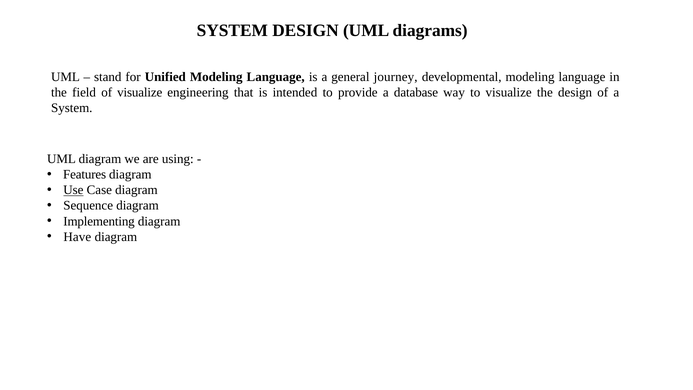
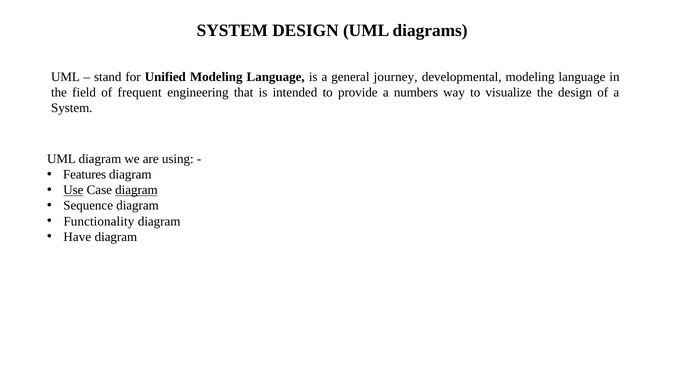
of visualize: visualize -> frequent
database: database -> numbers
diagram at (136, 190) underline: none -> present
Implementing: Implementing -> Functionality
